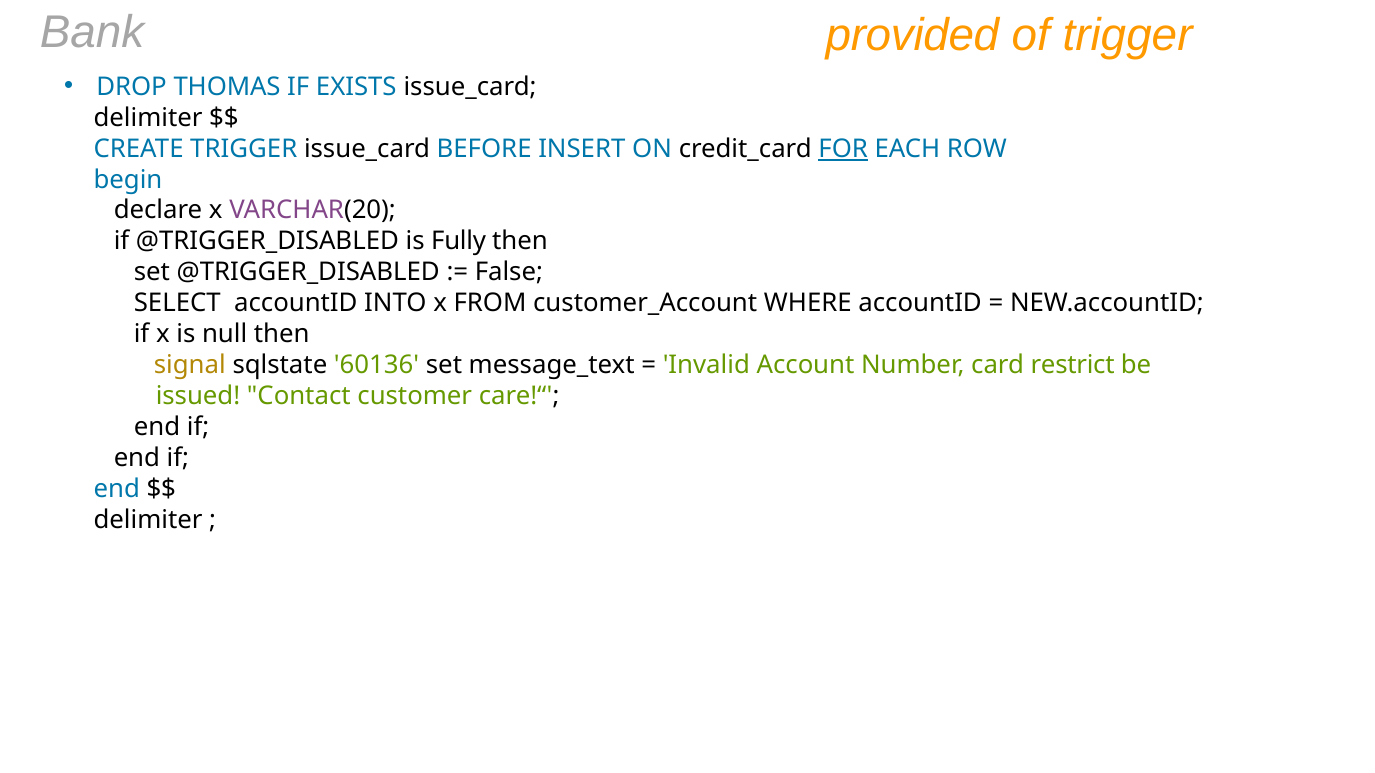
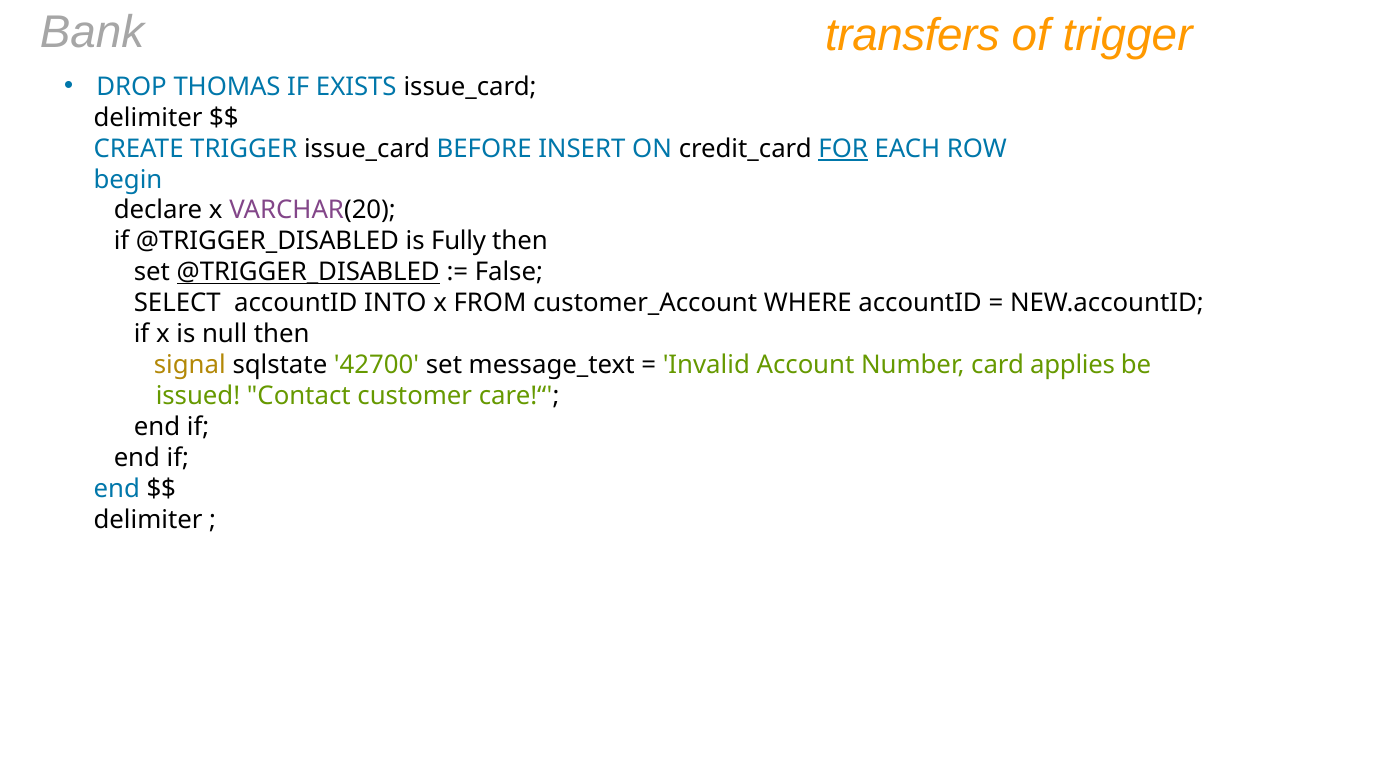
provided: provided -> transfers
@TRIGGER_DISABLED at (308, 272) underline: none -> present
60136: 60136 -> 42700
restrict: restrict -> applies
